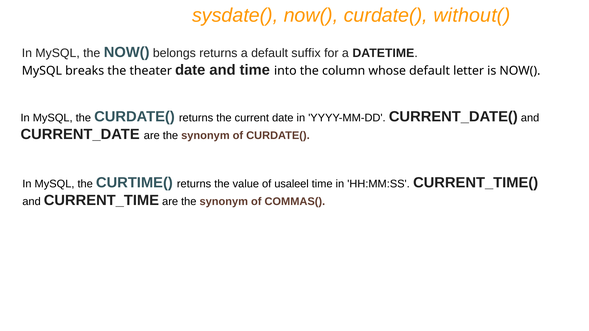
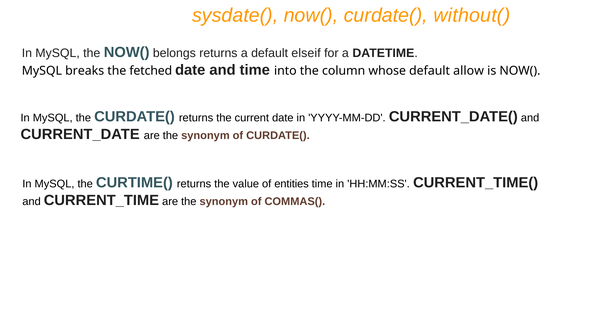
suffix: suffix -> elseif
theater: theater -> fetched
letter: letter -> allow
usaleel: usaleel -> entities
